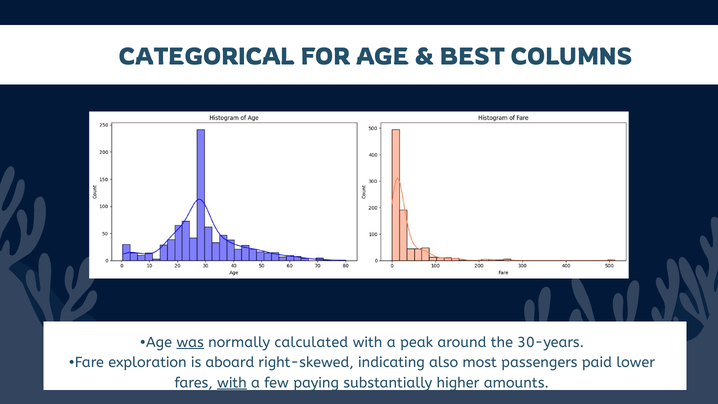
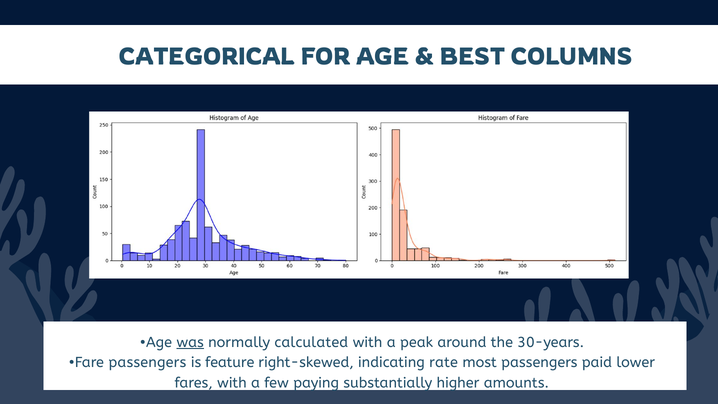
Fare exploration: exploration -> passengers
aboard: aboard -> feature
also: also -> rate
with at (232, 383) underline: present -> none
